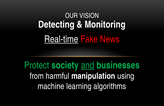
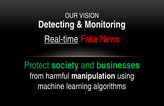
and underline: present -> none
